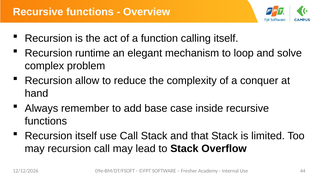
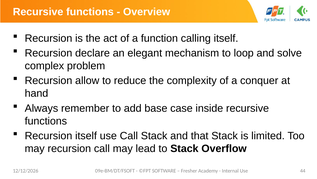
runtime: runtime -> declare
